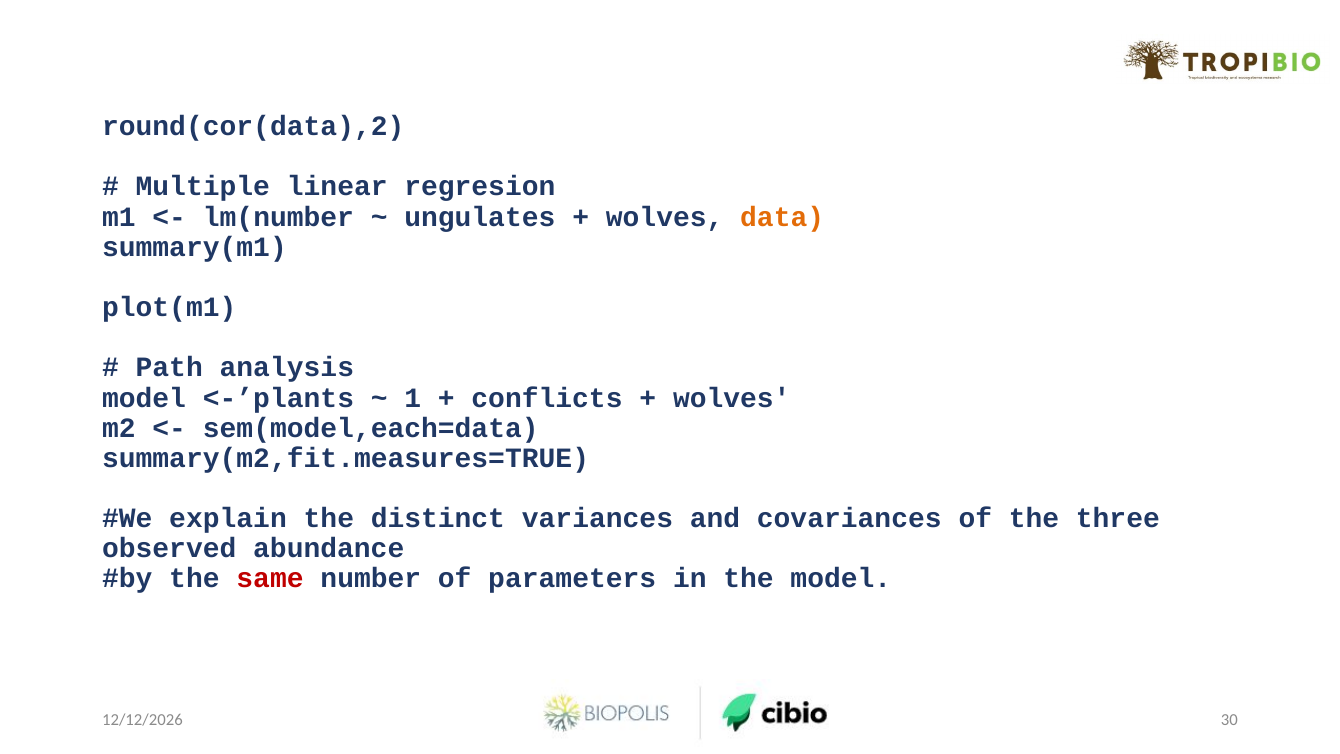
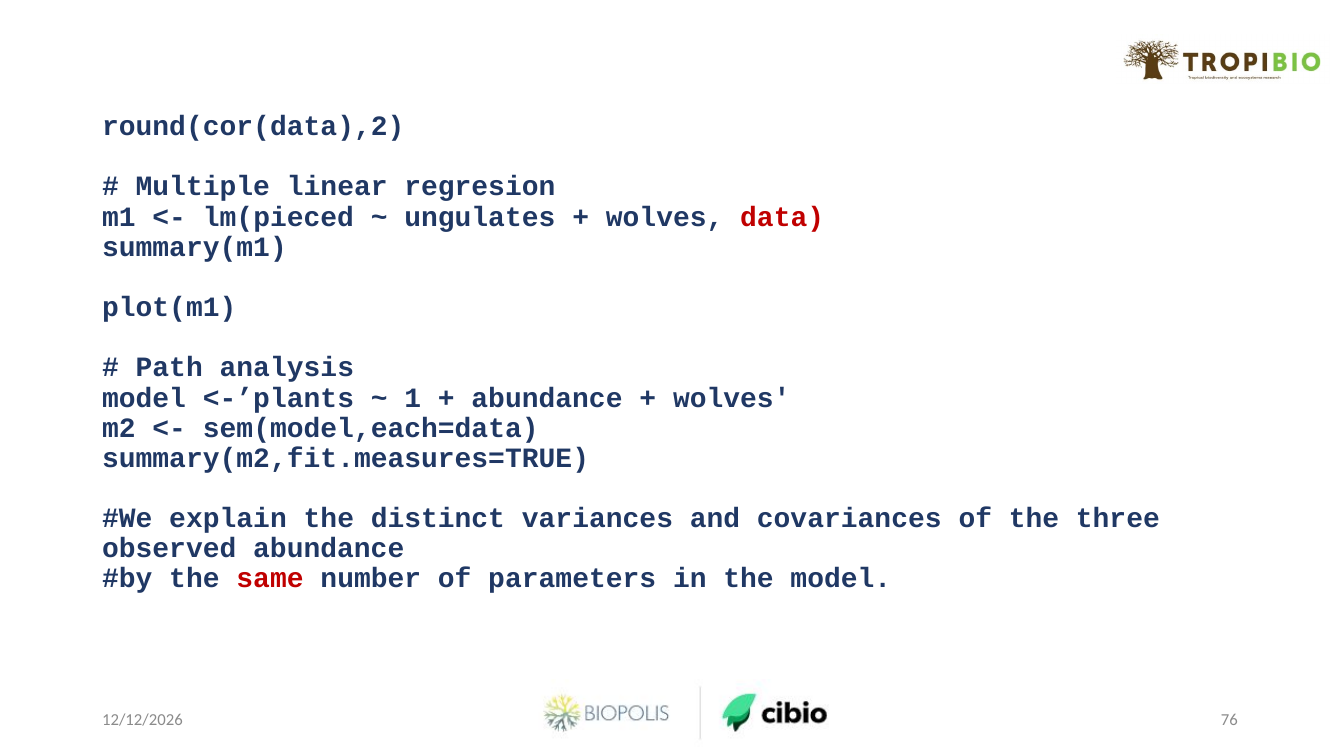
lm(number: lm(number -> lm(pieced
data colour: orange -> red
conflicts at (547, 398): conflicts -> abundance
30: 30 -> 76
